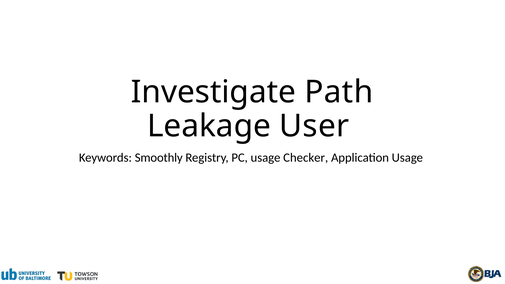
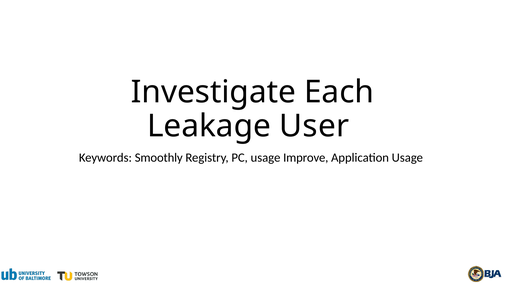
Path: Path -> Each
Checker: Checker -> Improve
